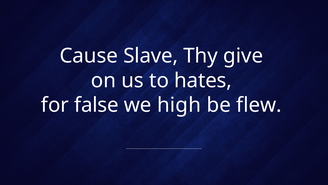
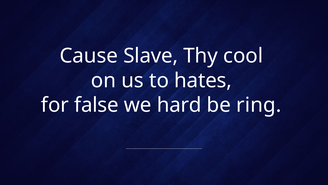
give: give -> cool
high: high -> hard
flew: flew -> ring
